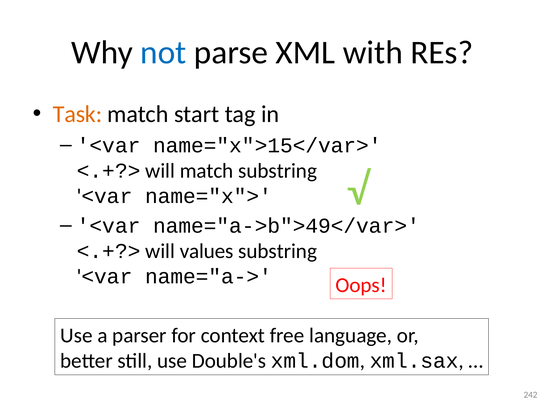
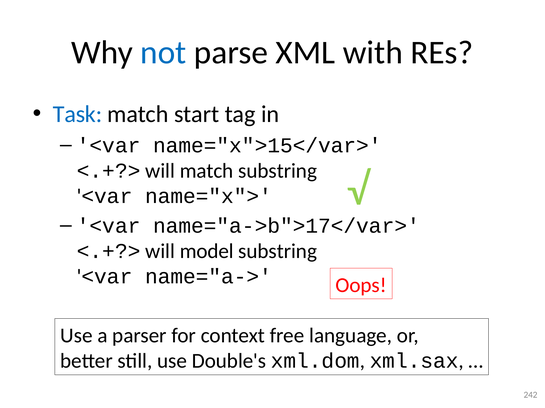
Task colour: orange -> blue
name="a->b">49</var>: name="a->b">49</var> -> name="a->b">17</var>
values: values -> model
